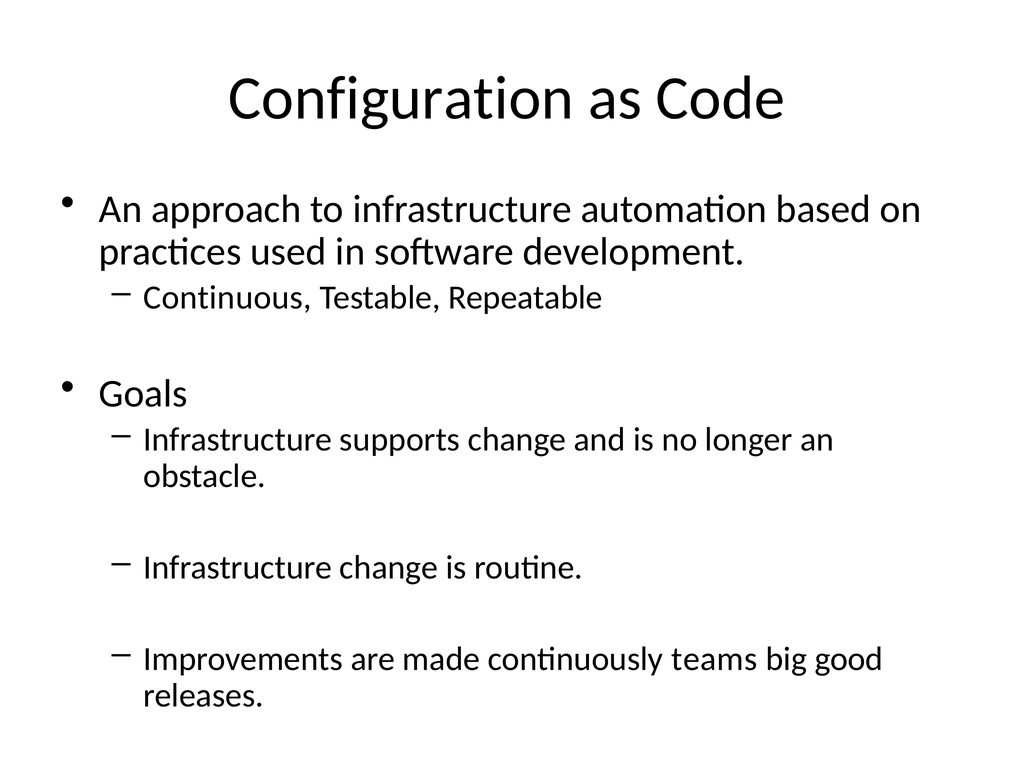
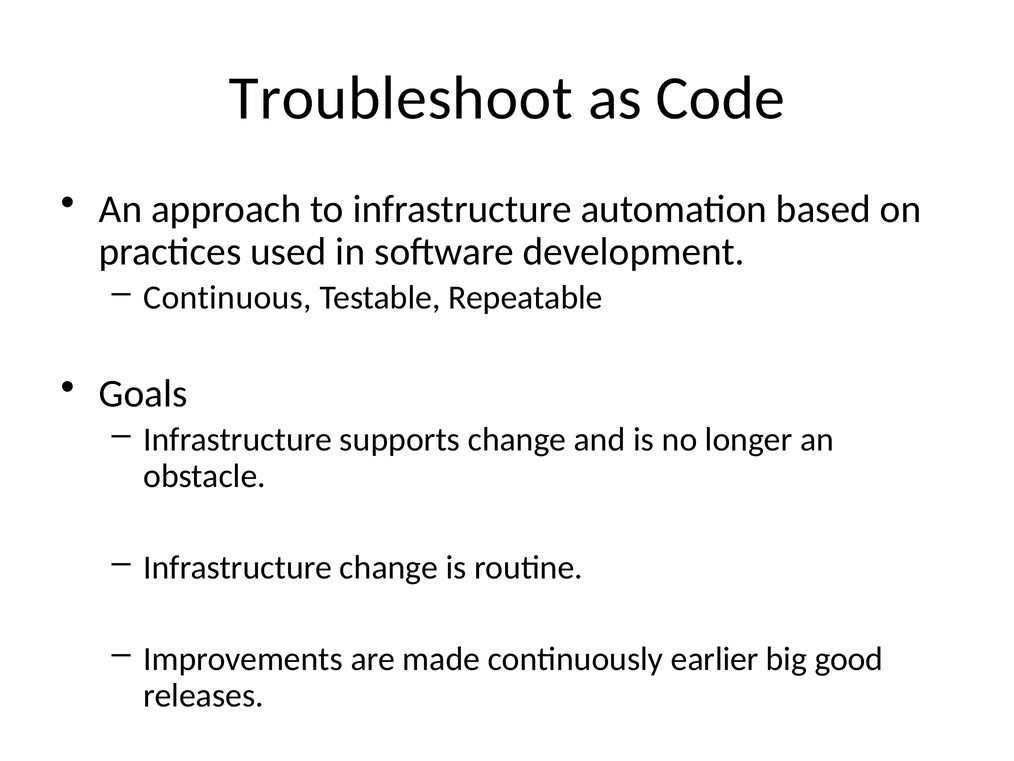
Configuration: Configuration -> Troubleshoot
teams: teams -> earlier
